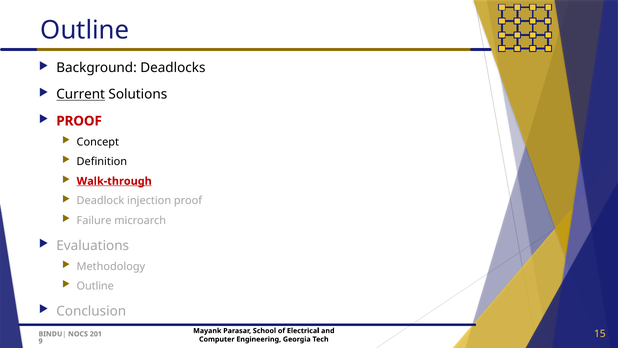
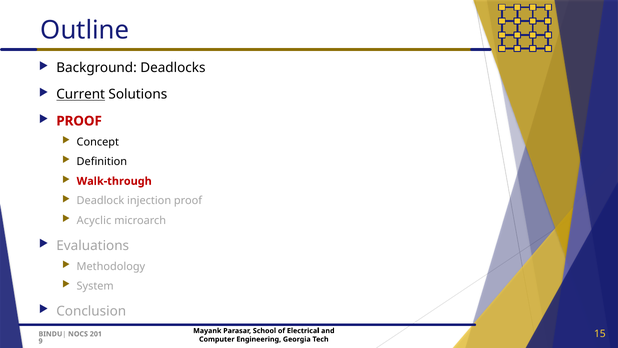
Walk-through underline: present -> none
Failure: Failure -> Acyclic
Outline at (95, 286): Outline -> System
